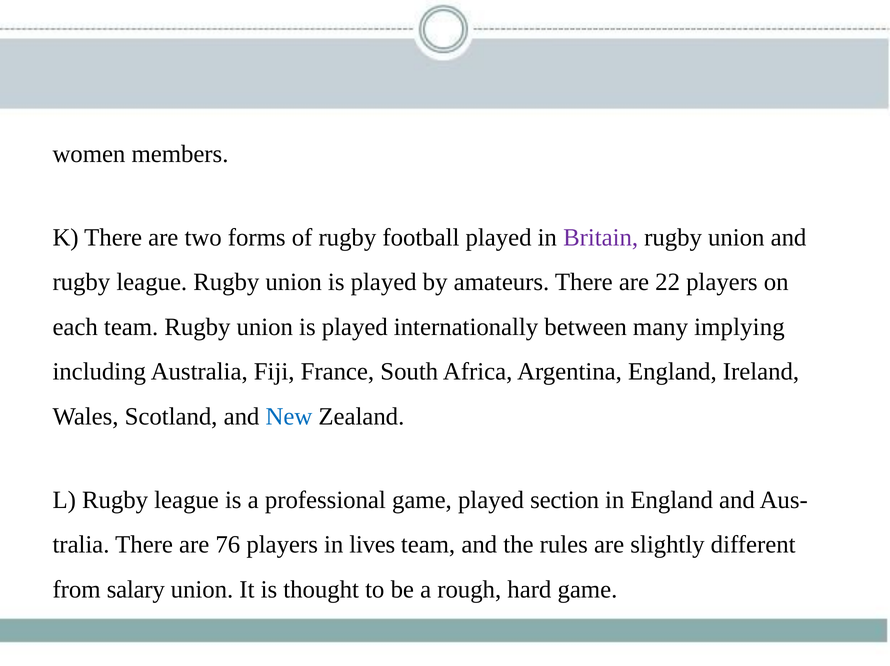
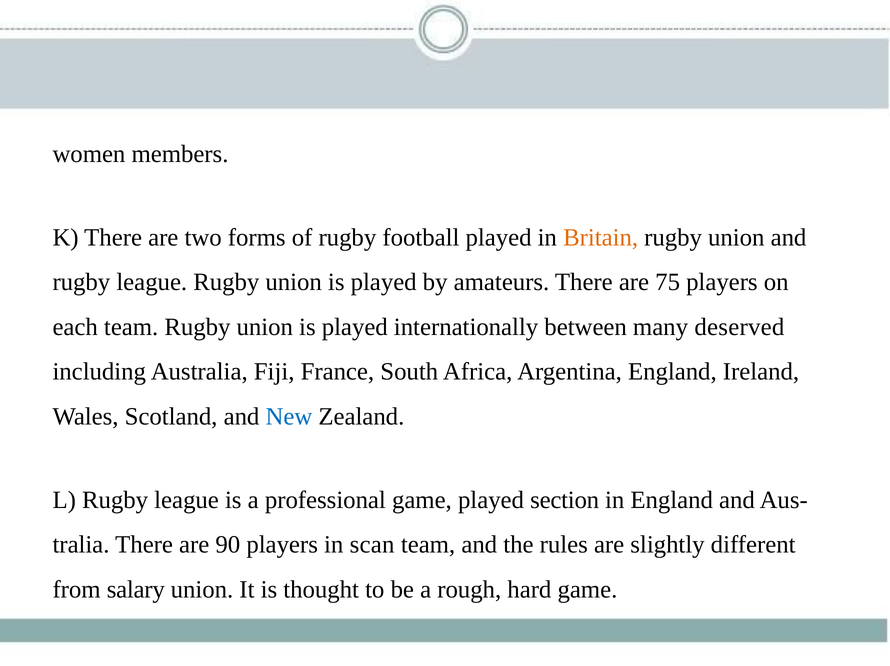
Britain colour: purple -> orange
22: 22 -> 75
implying: implying -> deserved
76: 76 -> 90
lives: lives -> scan
